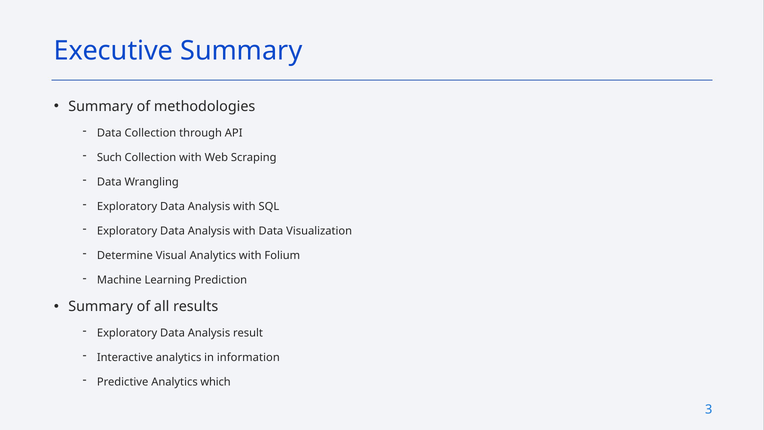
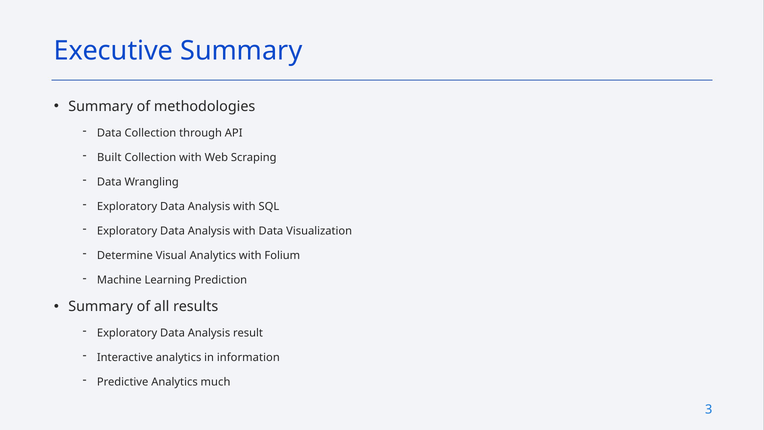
Such: Such -> Built
which: which -> much
